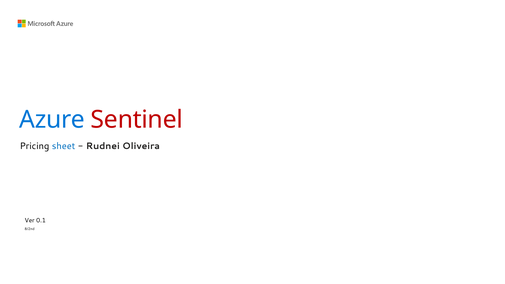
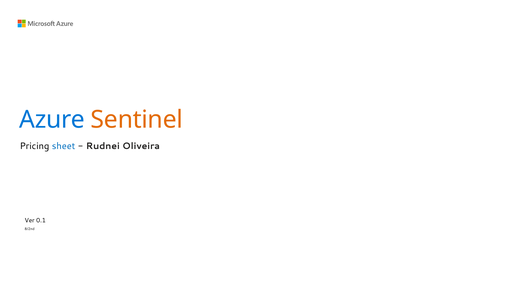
Sentinel colour: red -> orange
